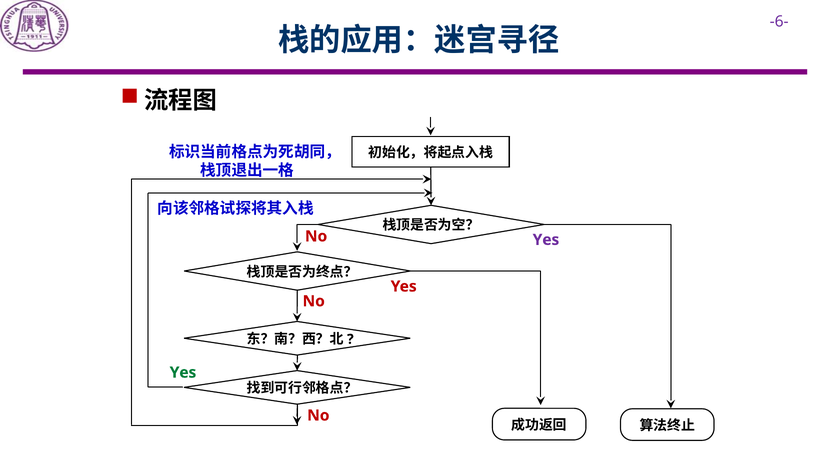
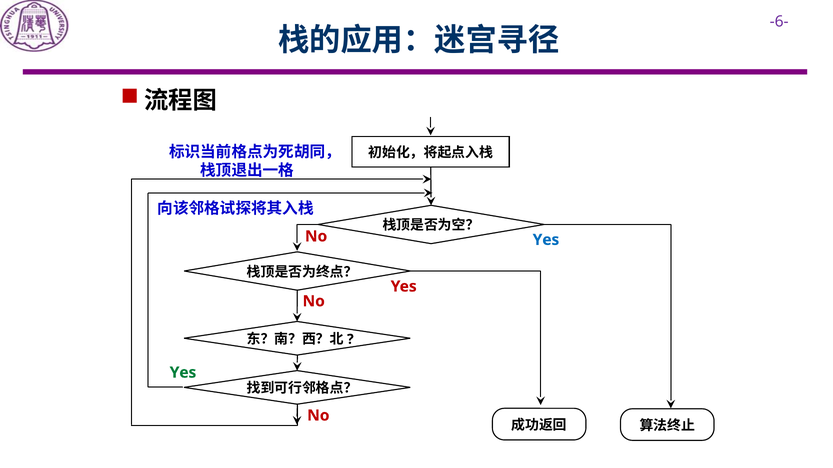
Yes at (546, 240) colour: purple -> blue
